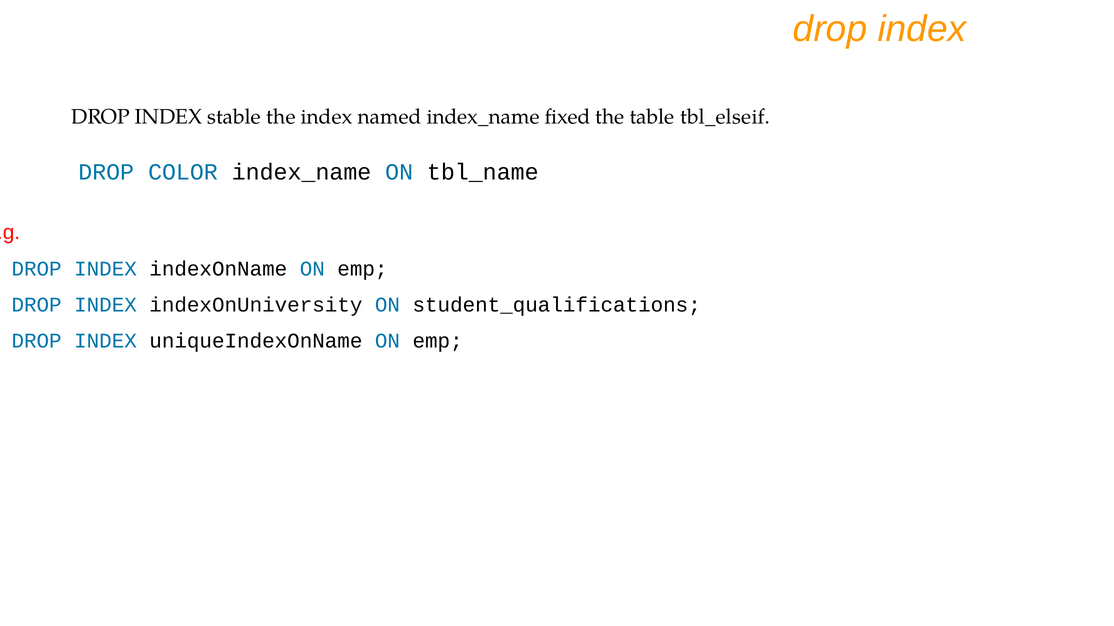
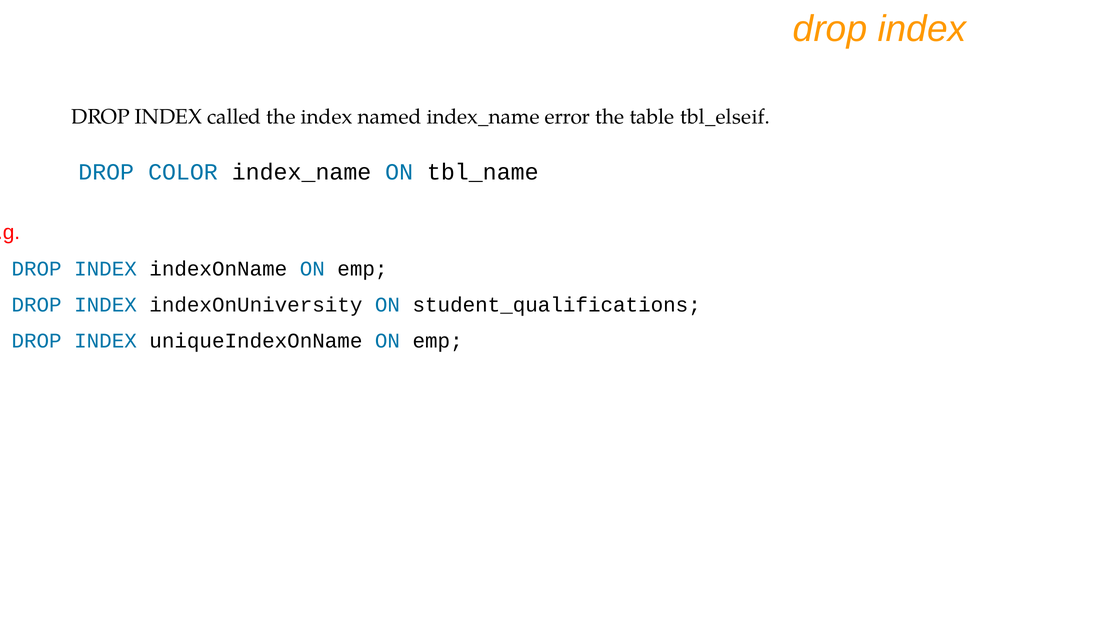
stable: stable -> called
fixed: fixed -> error
